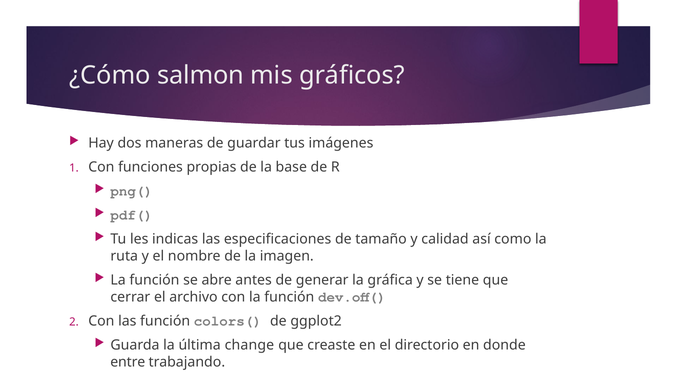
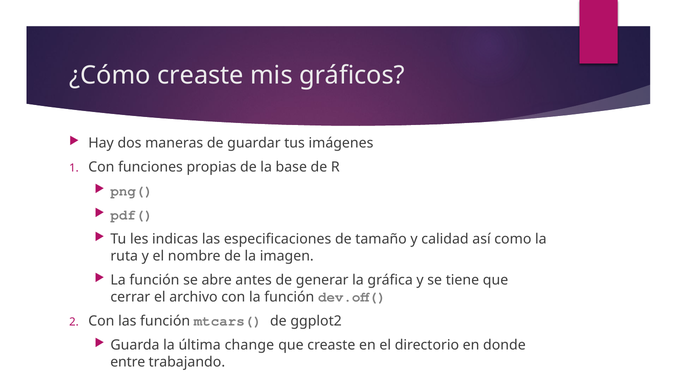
¿Cómo salmon: salmon -> creaste
colors(: colors( -> mtcars(
